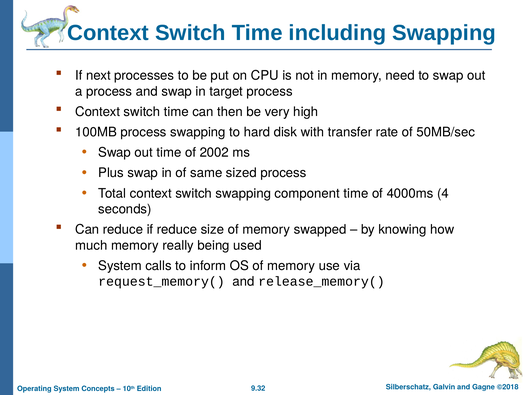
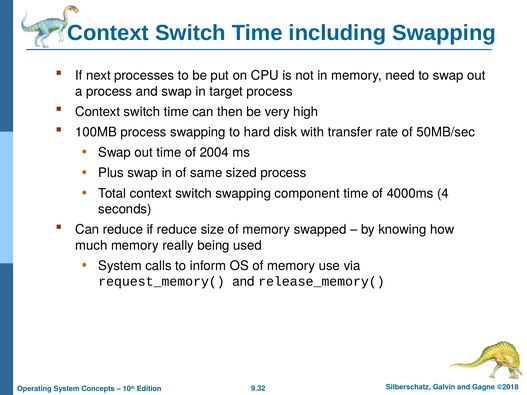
2002: 2002 -> 2004
